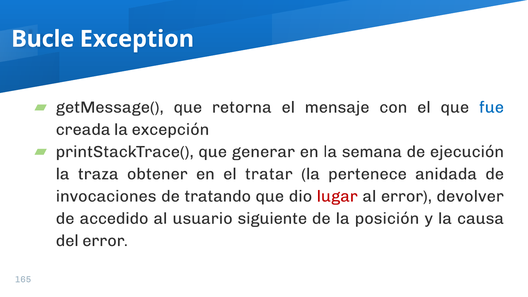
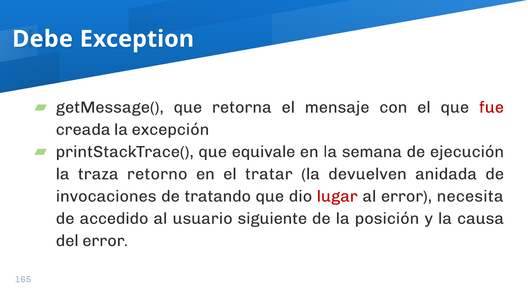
Bucle: Bucle -> Debe
fue colour: blue -> red
generar: generar -> equivale
obtener: obtener -> retorno
pertenece: pertenece -> devuelven
devolver: devolver -> necesita
